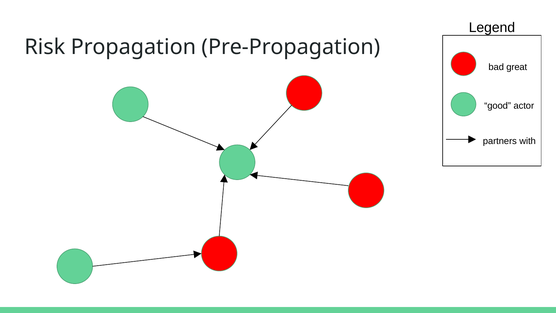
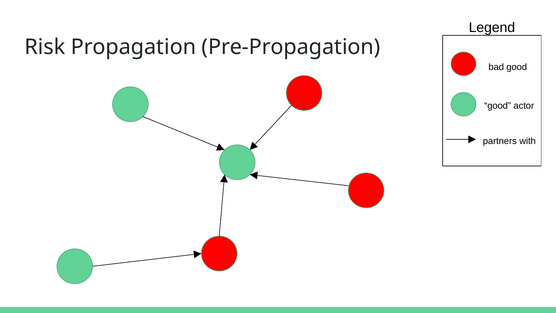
bad great: great -> good
